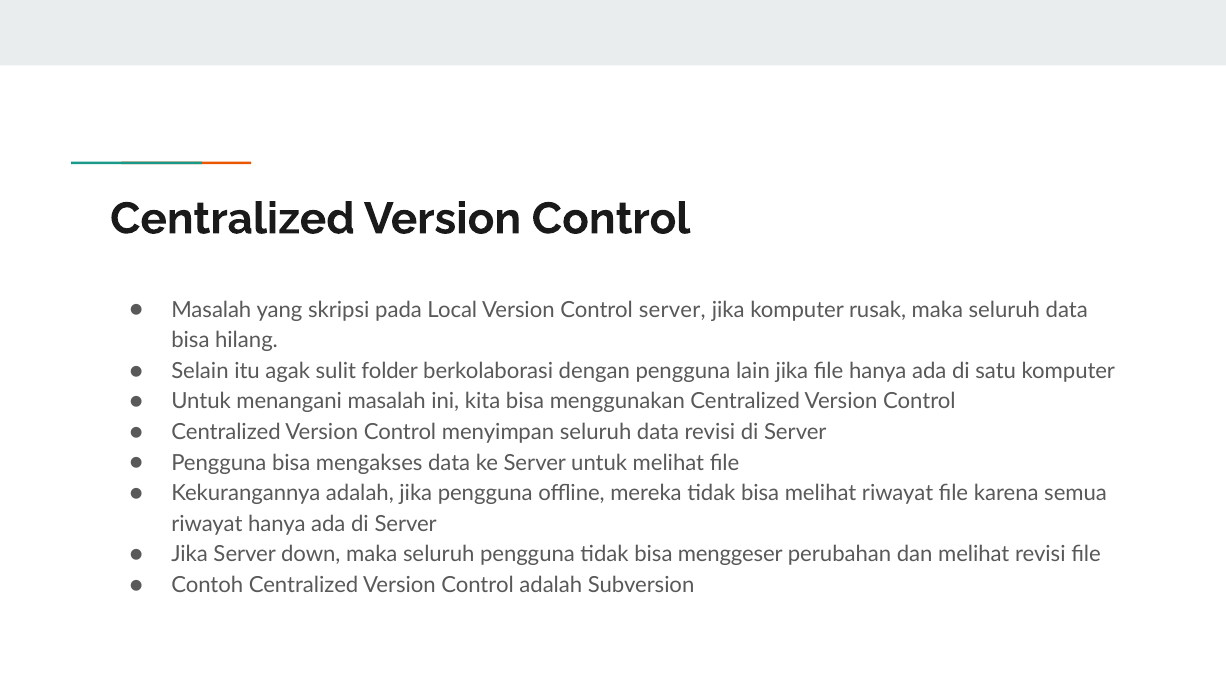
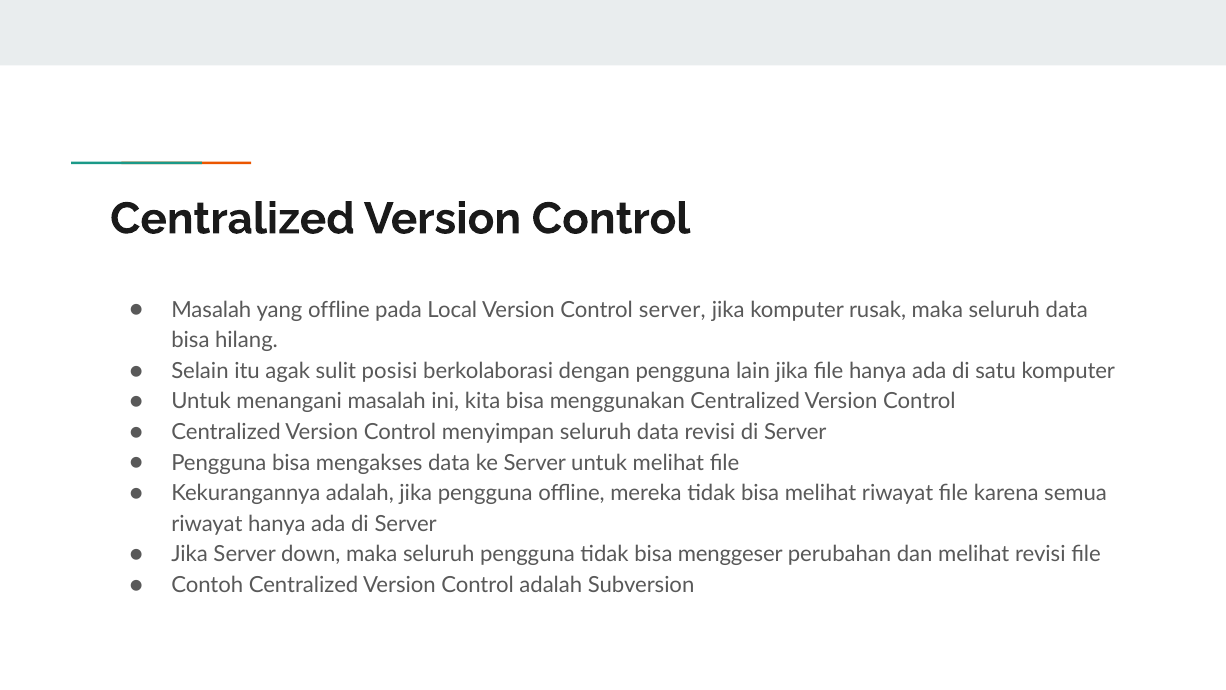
yang skripsi: skripsi -> offline
folder: folder -> posisi
